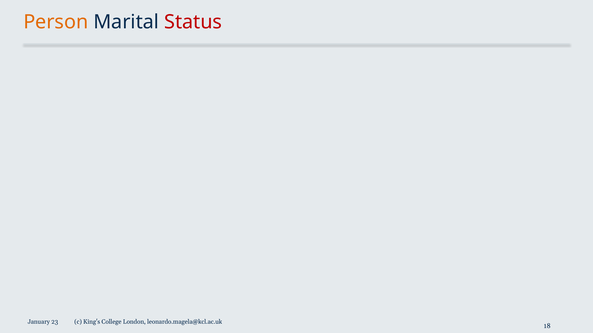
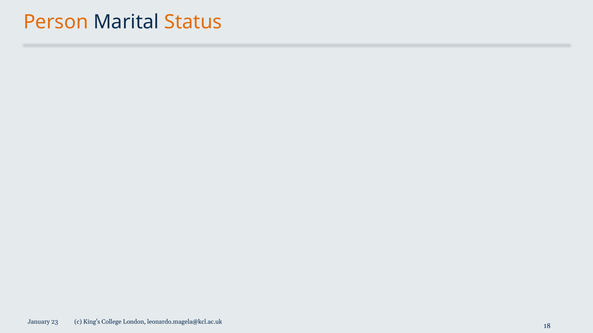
Status colour: red -> orange
